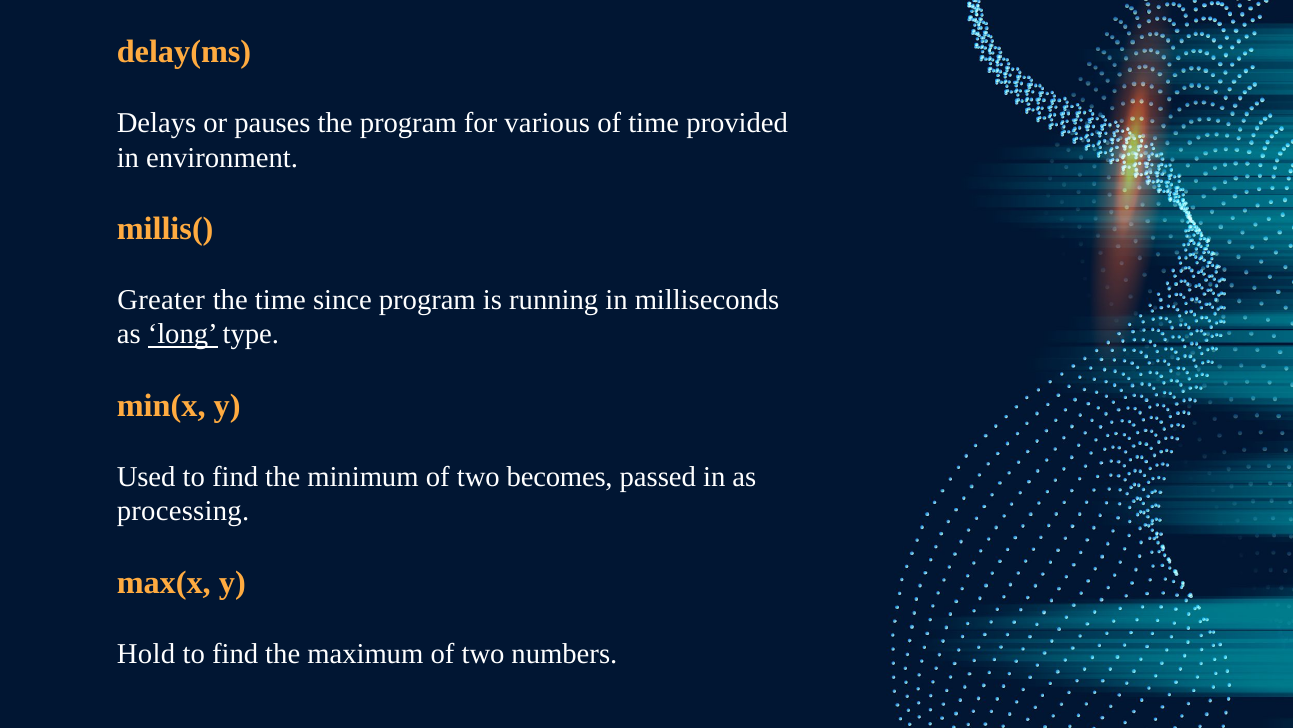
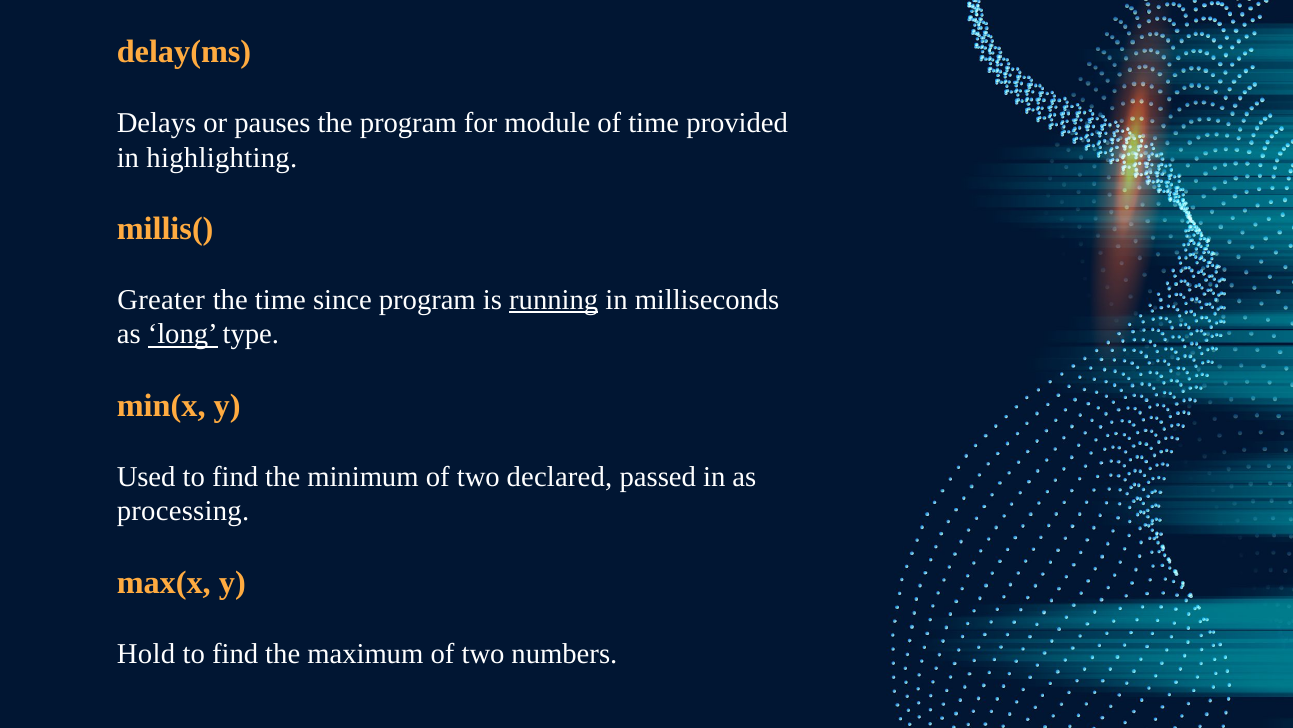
various: various -> module
environment: environment -> highlighting
running underline: none -> present
becomes: becomes -> declared
